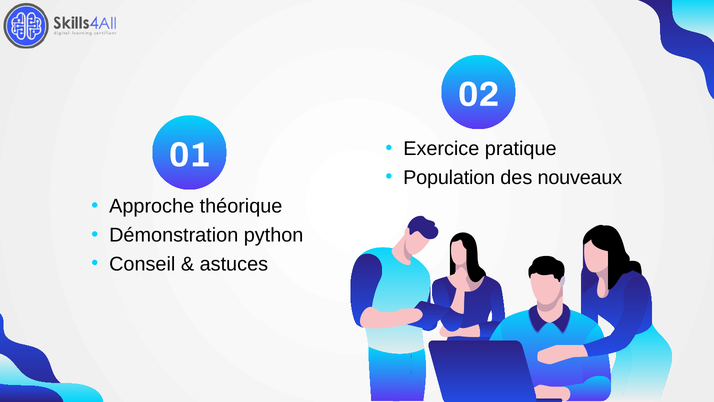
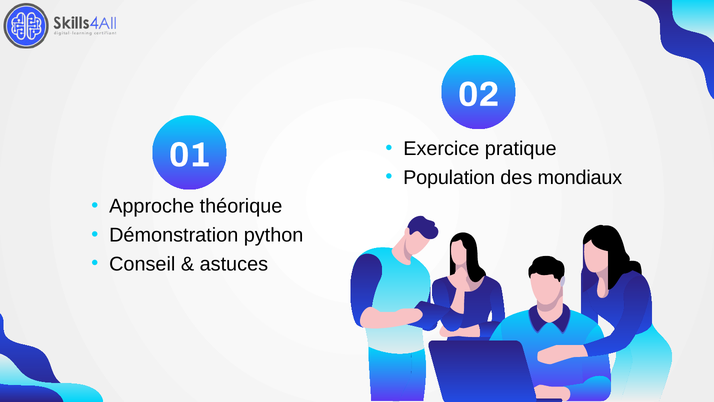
nouveaux: nouveaux -> mondiaux
